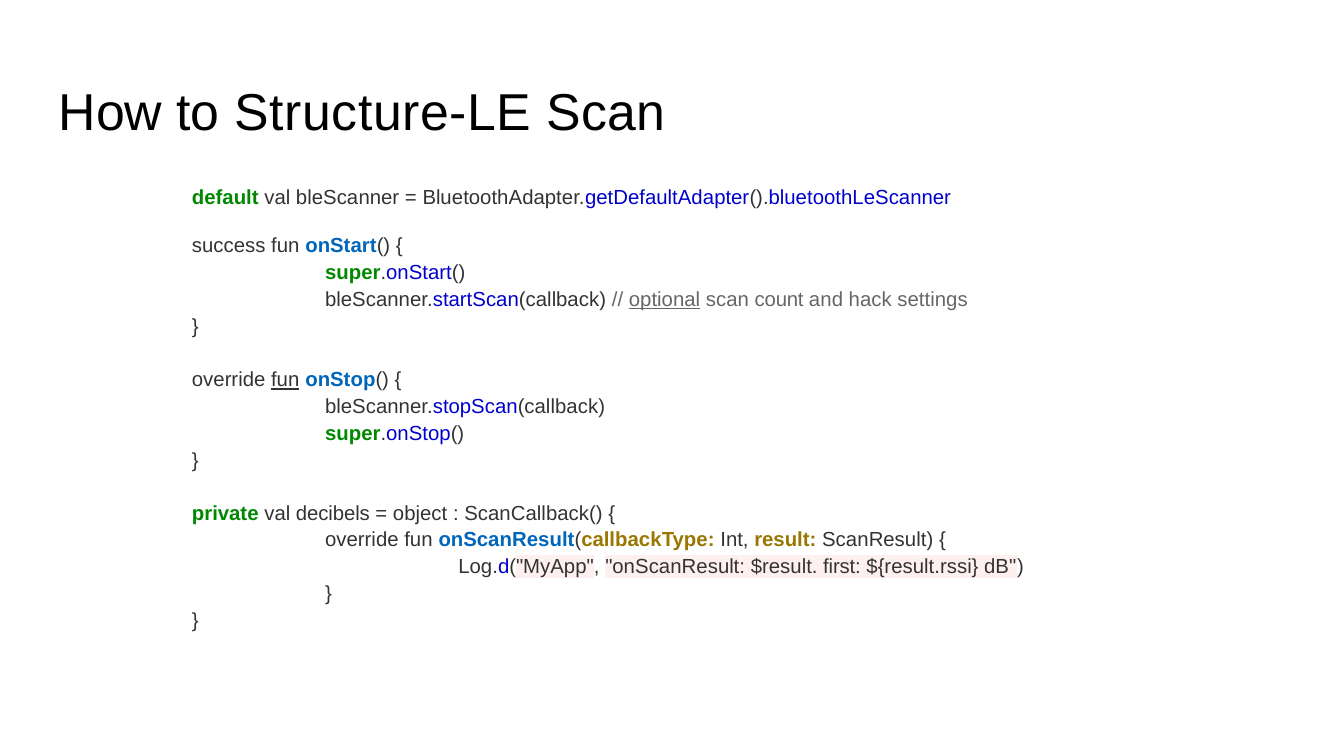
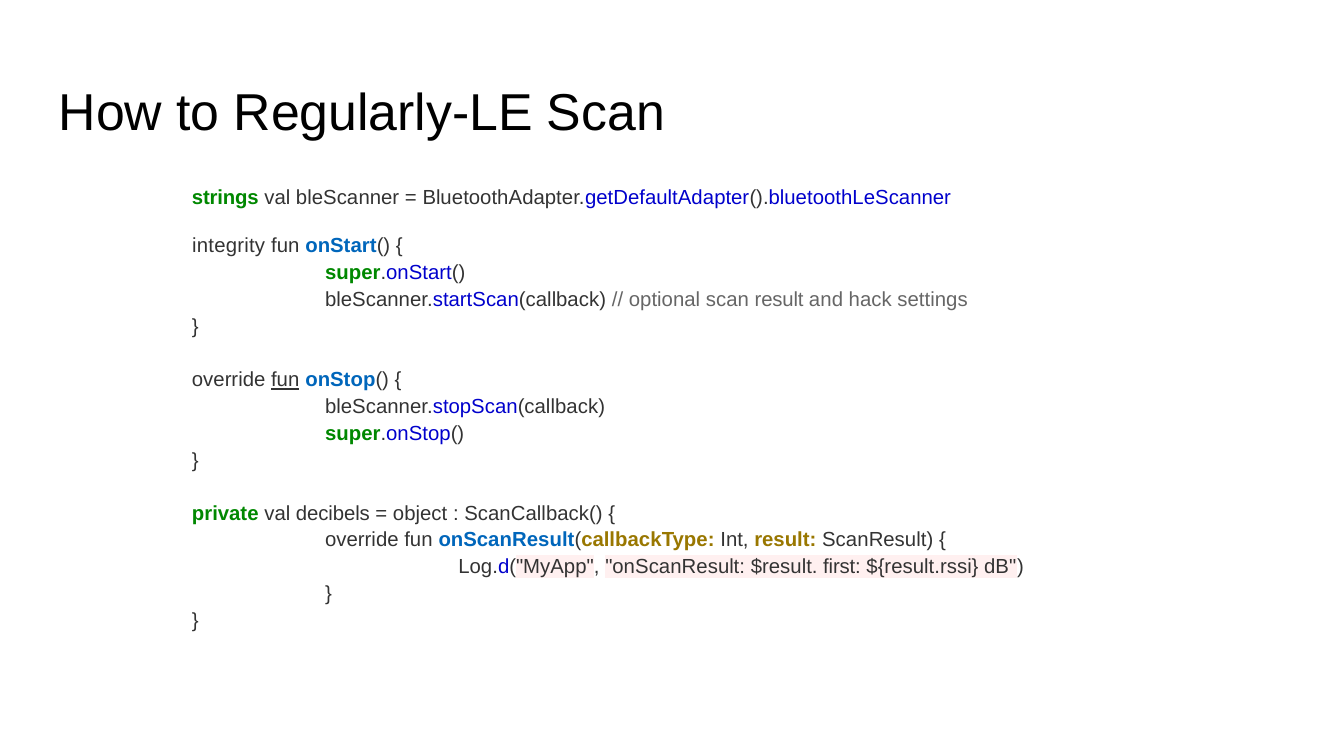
Structure-LE: Structure-LE -> Regularly-LE
default: default -> strings
success: success -> integrity
optional underline: present -> none
scan count: count -> result
